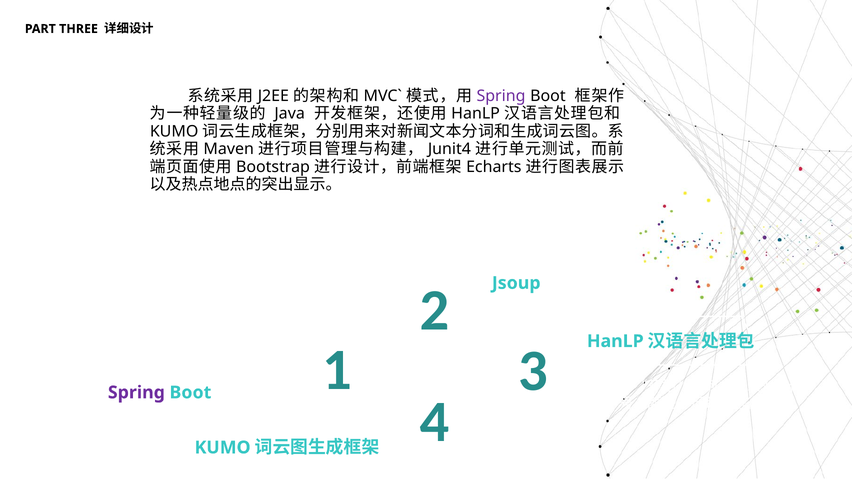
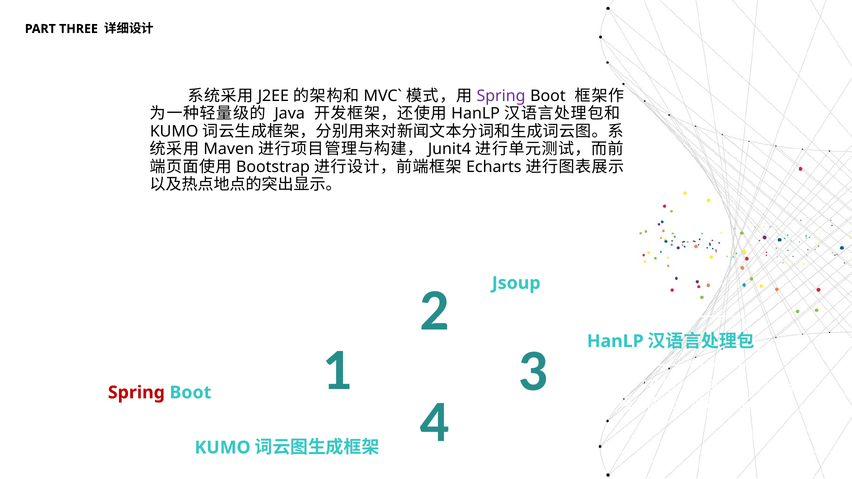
Spring at (136, 393) colour: purple -> red
